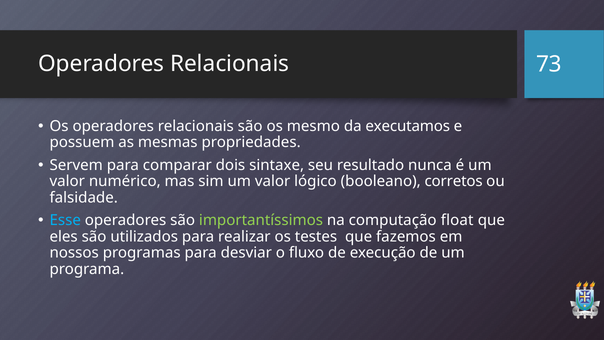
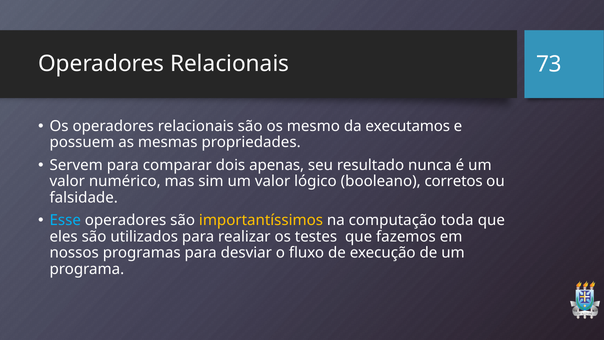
sintaxe: sintaxe -> apenas
importantíssimos colour: light green -> yellow
float: float -> toda
